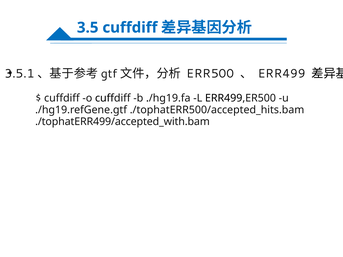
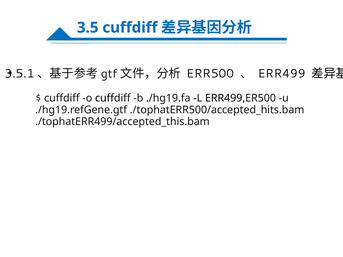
./tophatERR499/accepted_with.bam: ./tophatERR499/accepted_with.bam -> ./tophatERR499/accepted_this.bam
